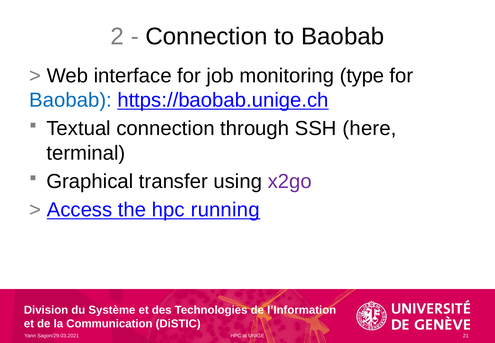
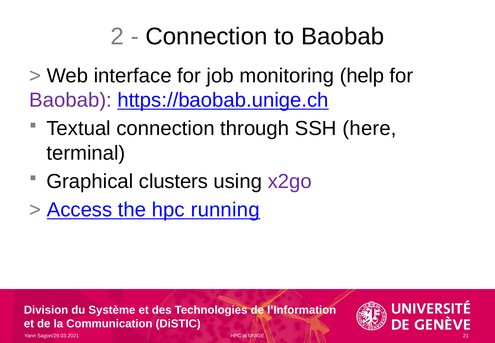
type: type -> help
Baobab at (71, 100) colour: blue -> purple
transfer: transfer -> clusters
